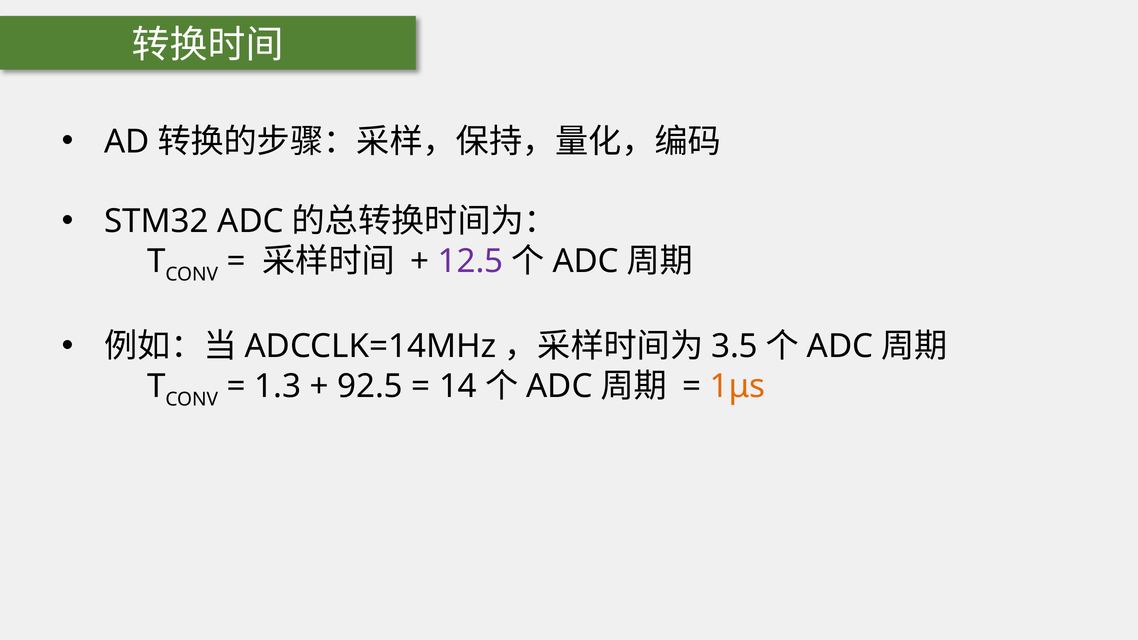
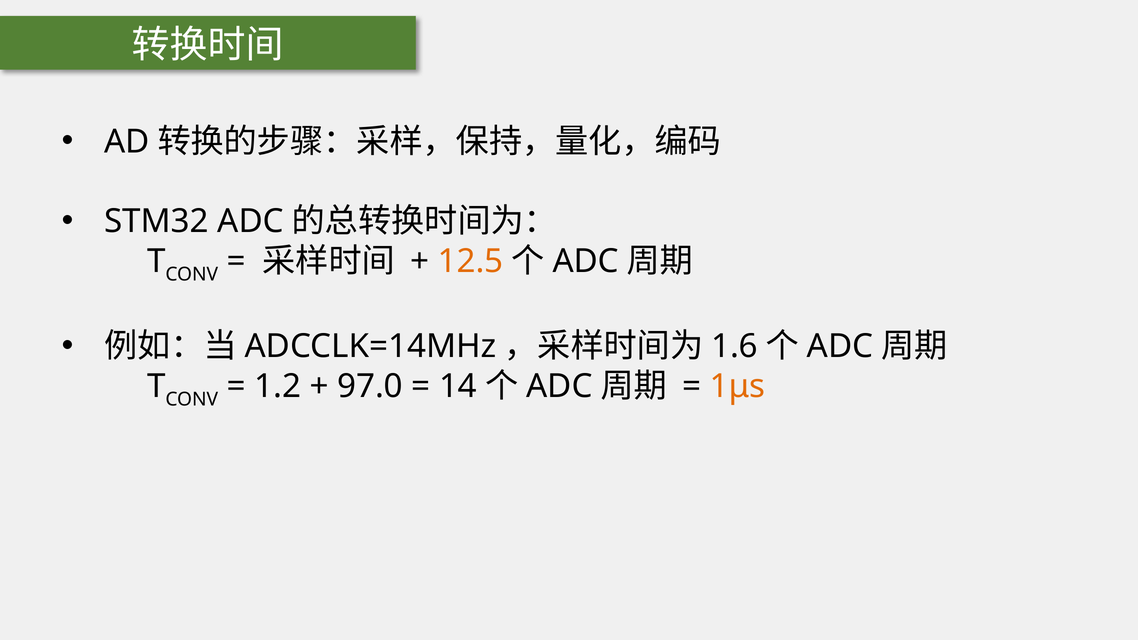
12.5 colour: purple -> orange
3.5: 3.5 -> 1.6
1.3: 1.3 -> 1.2
92.5: 92.5 -> 97.0
